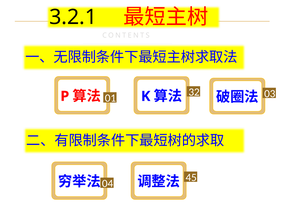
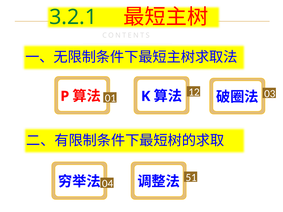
3.2.1 colour: black -> green
32: 32 -> 12
45: 45 -> 51
